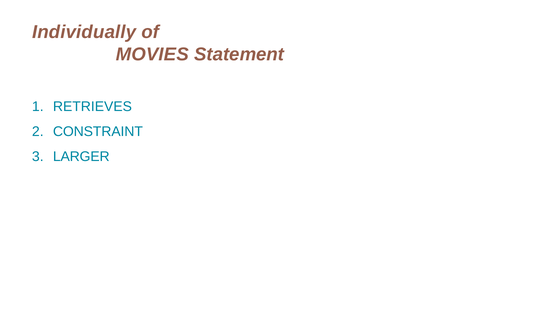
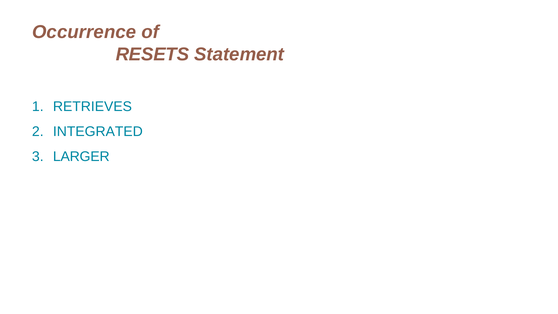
Individually: Individually -> Occurrence
MOVIES: MOVIES -> RESETS
CONSTRAINT: CONSTRAINT -> INTEGRATED
